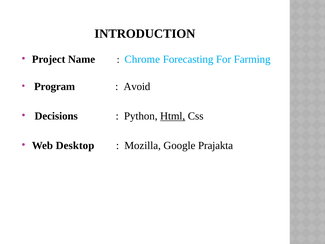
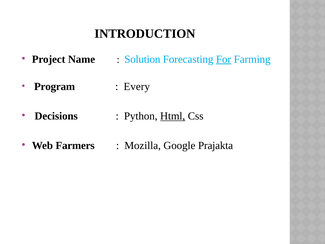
Chrome: Chrome -> Solution
For underline: none -> present
Avoid: Avoid -> Every
Desktop: Desktop -> Farmers
